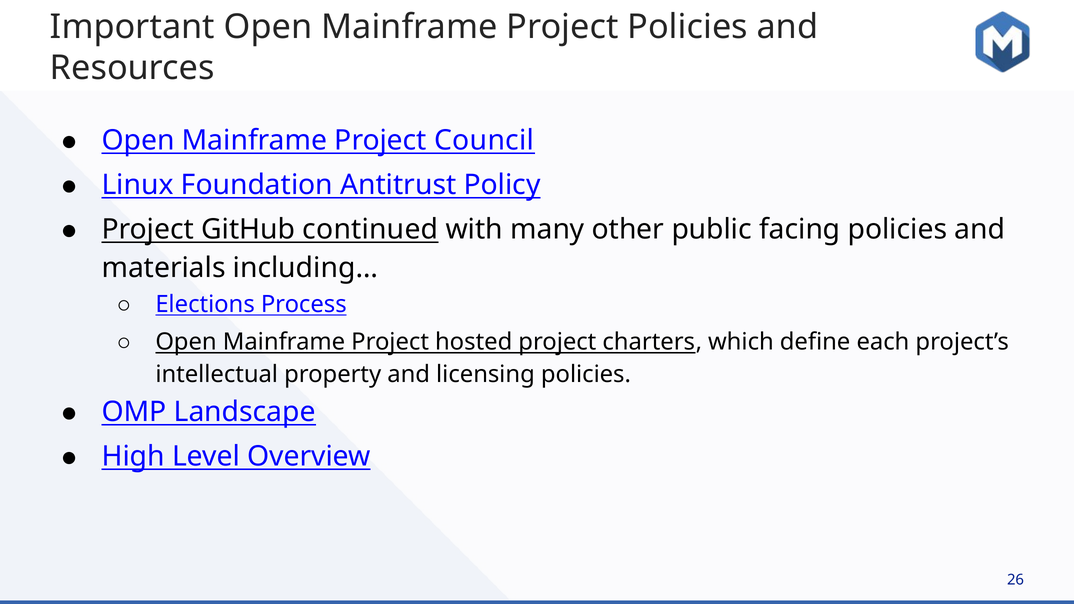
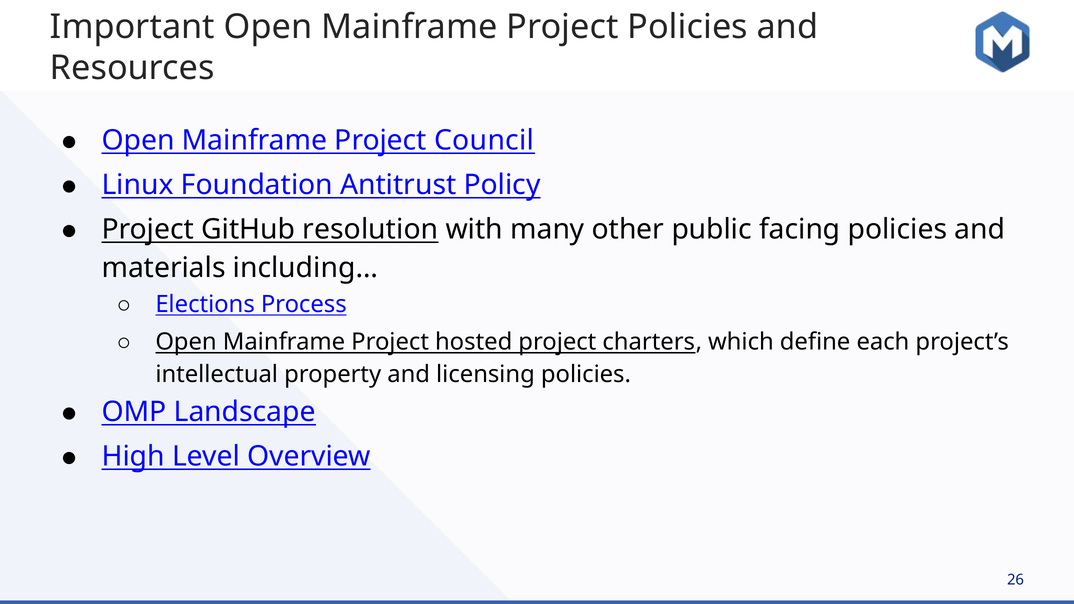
continued: continued -> resolution
